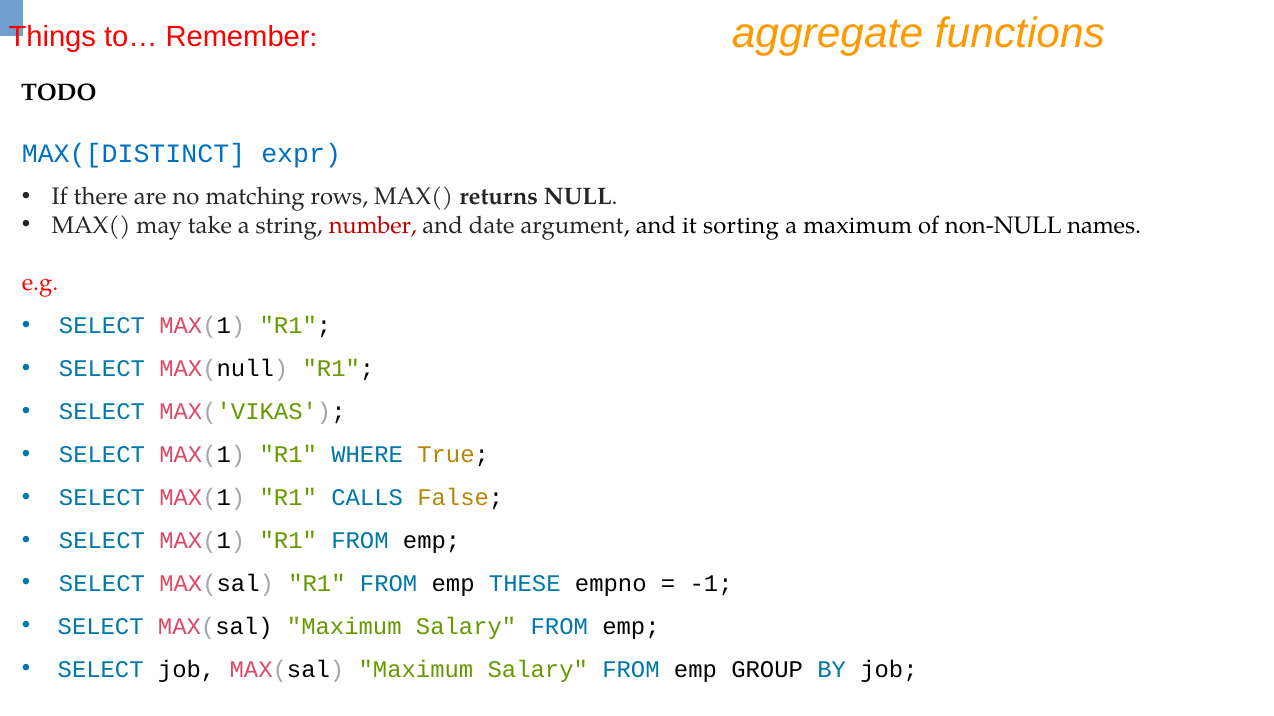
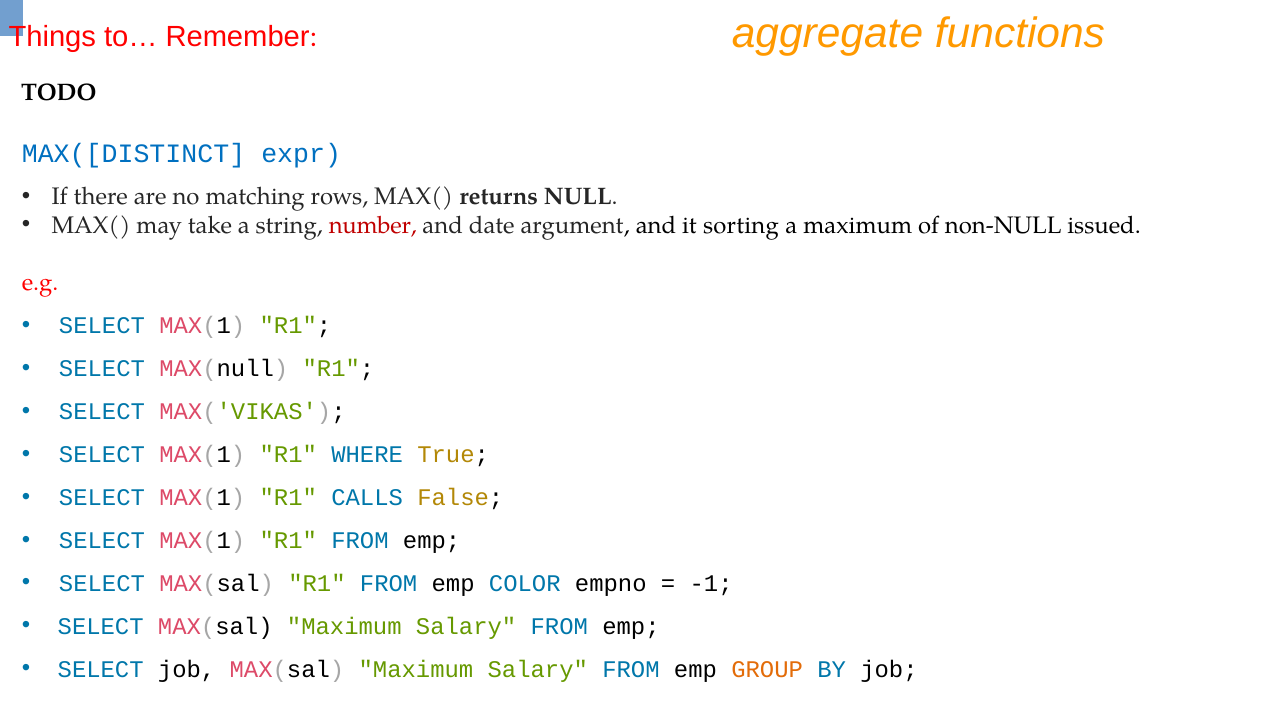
names: names -> issued
THESE: THESE -> COLOR
GROUP colour: black -> orange
